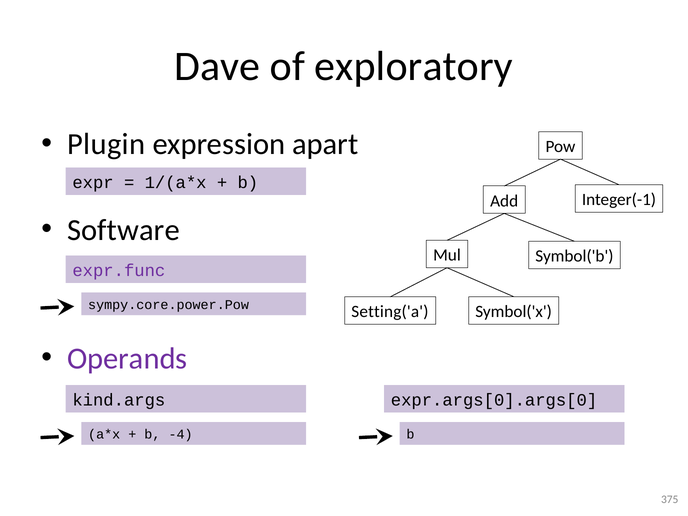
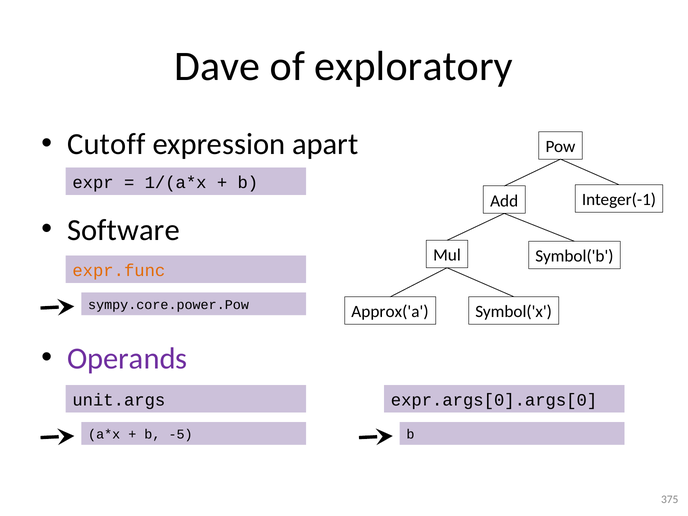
Plugin: Plugin -> Cutoff
expr.func colour: purple -> orange
Setting('a: Setting('a -> Approx('a
kind.args: kind.args -> unit.args
-4: -4 -> -5
